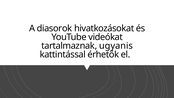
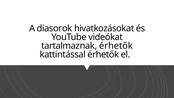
tartalmaznak ugyanis: ugyanis -> érhetők
